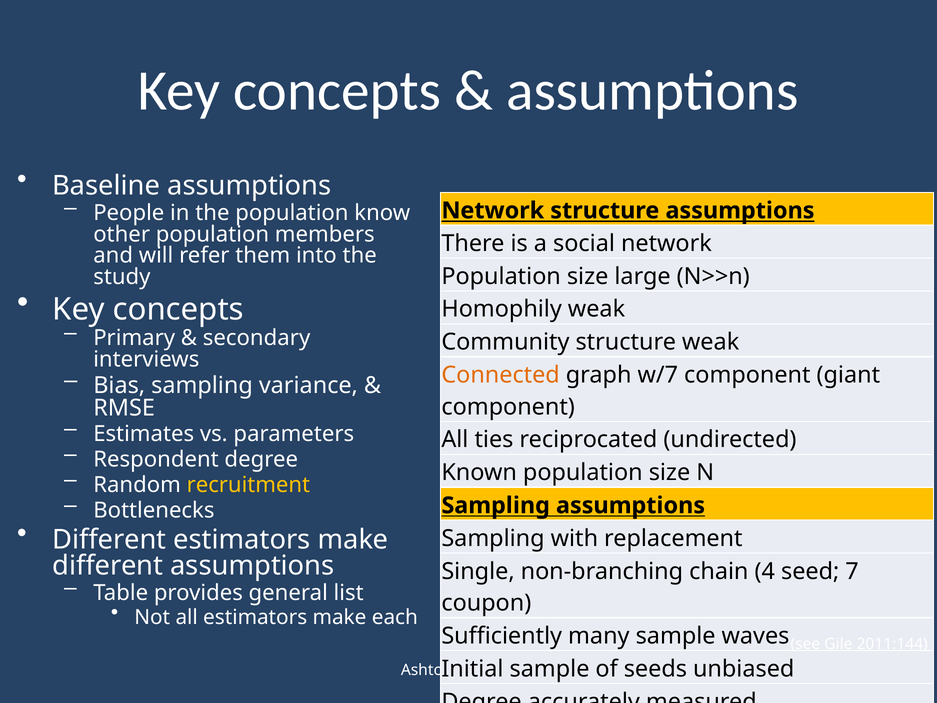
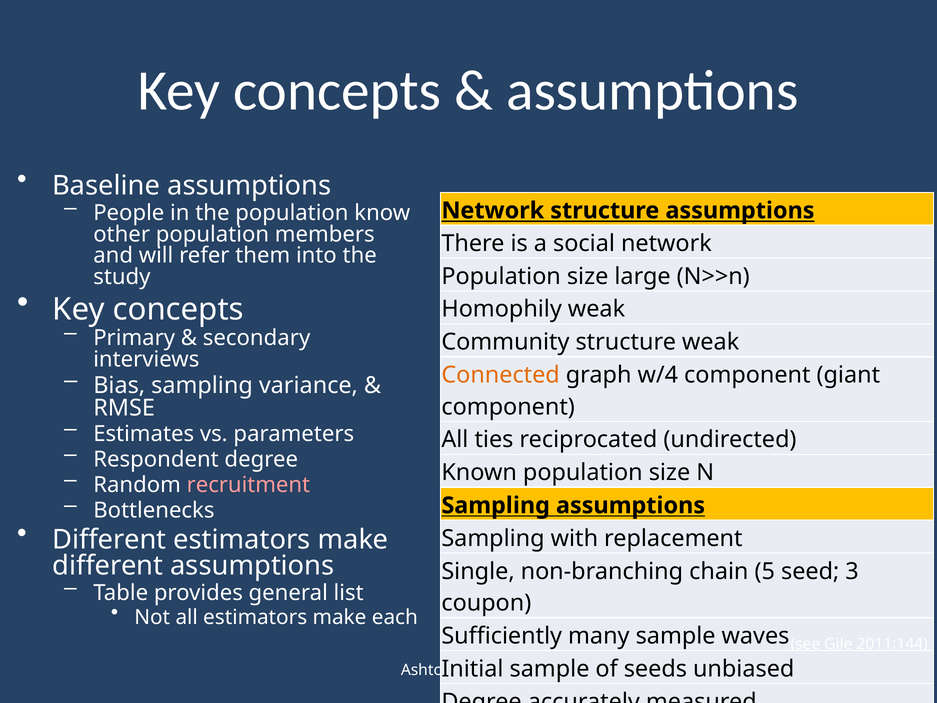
w/7: w/7 -> w/4
recruitment at (248, 485) colour: yellow -> pink
4: 4 -> 5
7: 7 -> 3
